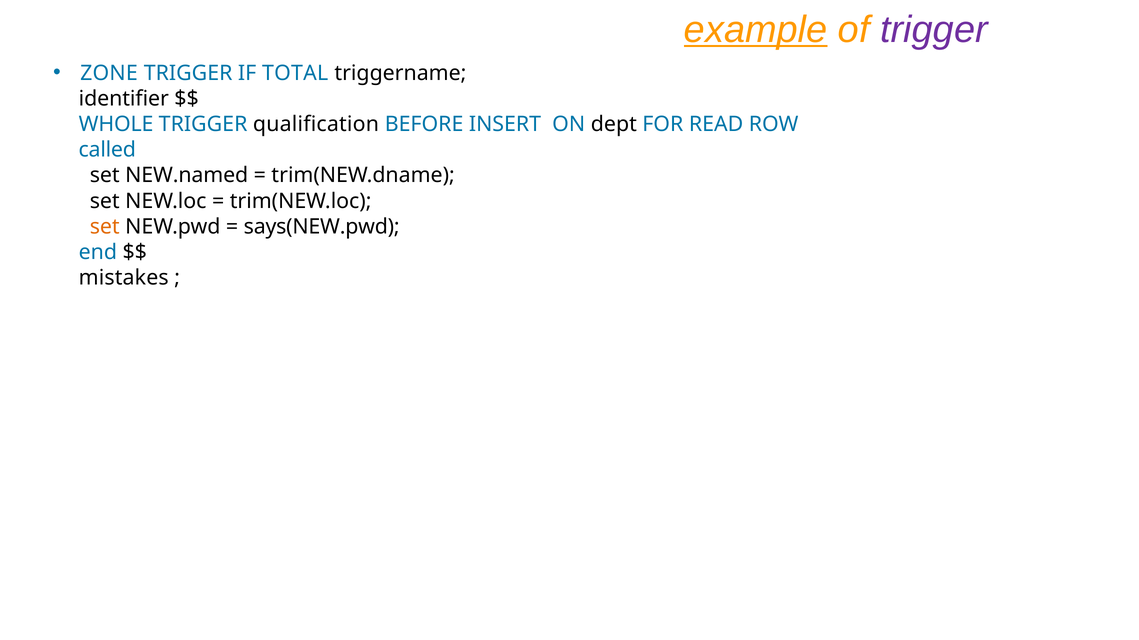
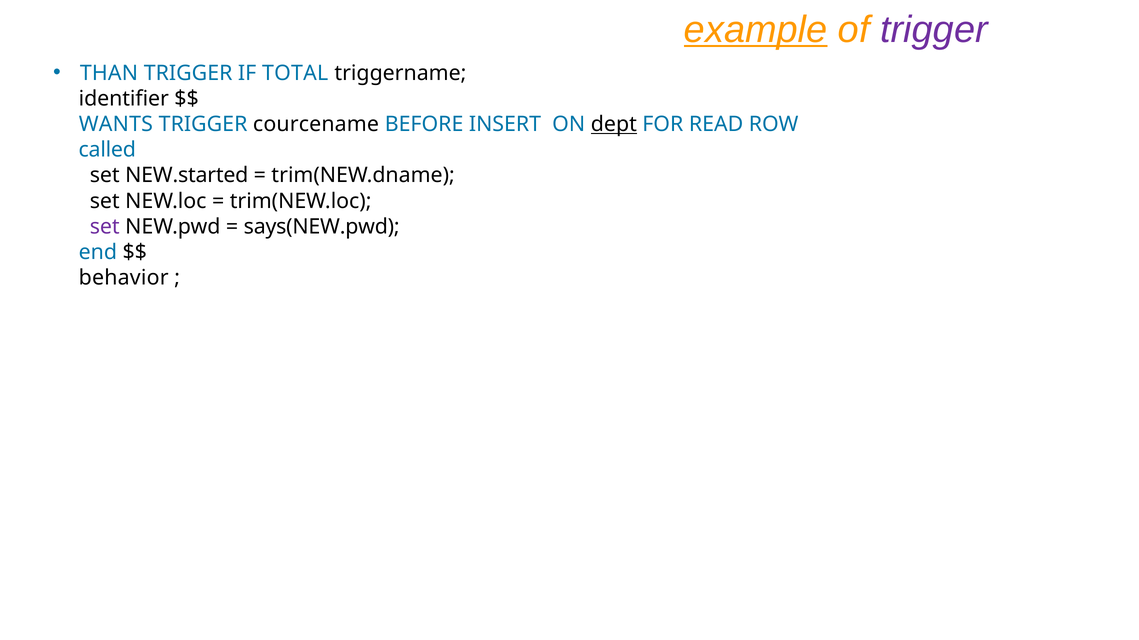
ZONE: ZONE -> THAN
WHOLE: WHOLE -> WANTS
qualification: qualification -> courcename
dept underline: none -> present
NEW.named: NEW.named -> NEW.started
set at (105, 227) colour: orange -> purple
mistakes: mistakes -> behavior
